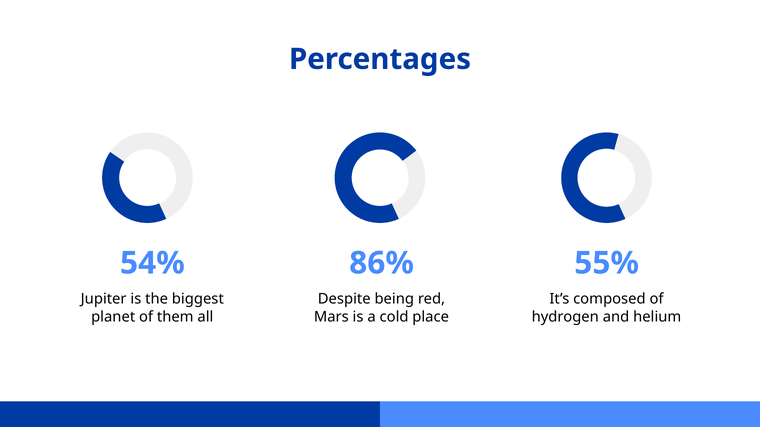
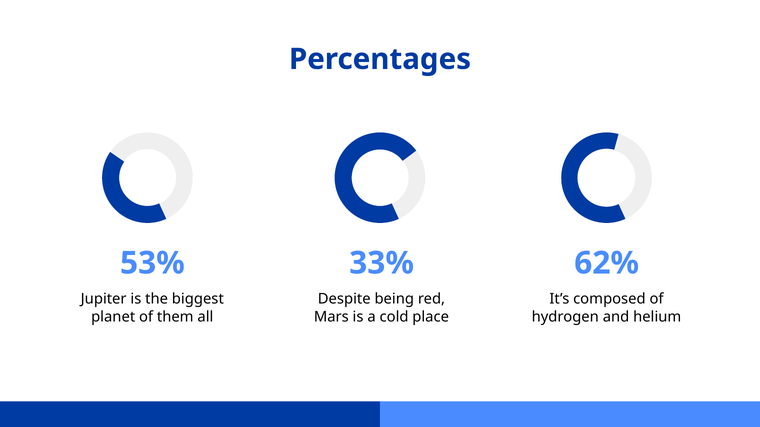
54%: 54% -> 53%
86%: 86% -> 33%
55%: 55% -> 62%
